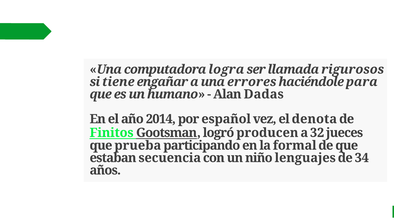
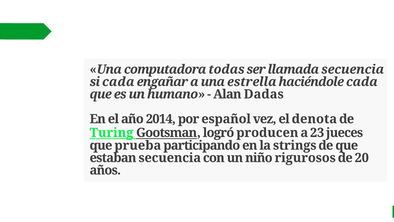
logra: logra -> todas
llamada rigurosos: rigurosos -> secuencia
si tiene: tiene -> cada
errores: errores -> estrella
haciéndole para: para -> cada
Finitos: Finitos -> Turing
32: 32 -> 23
formal: formal -> strings
lenguajes: lenguajes -> rigurosos
34: 34 -> 20
